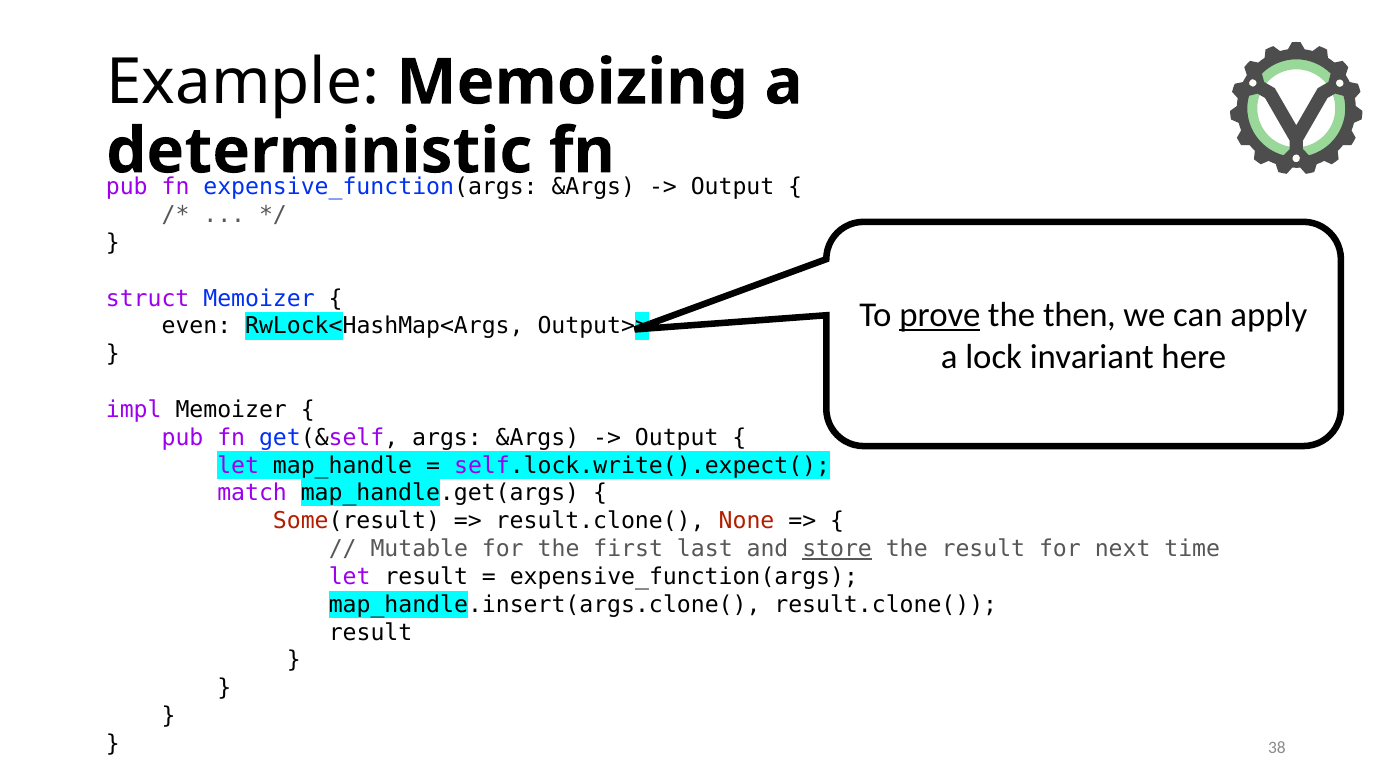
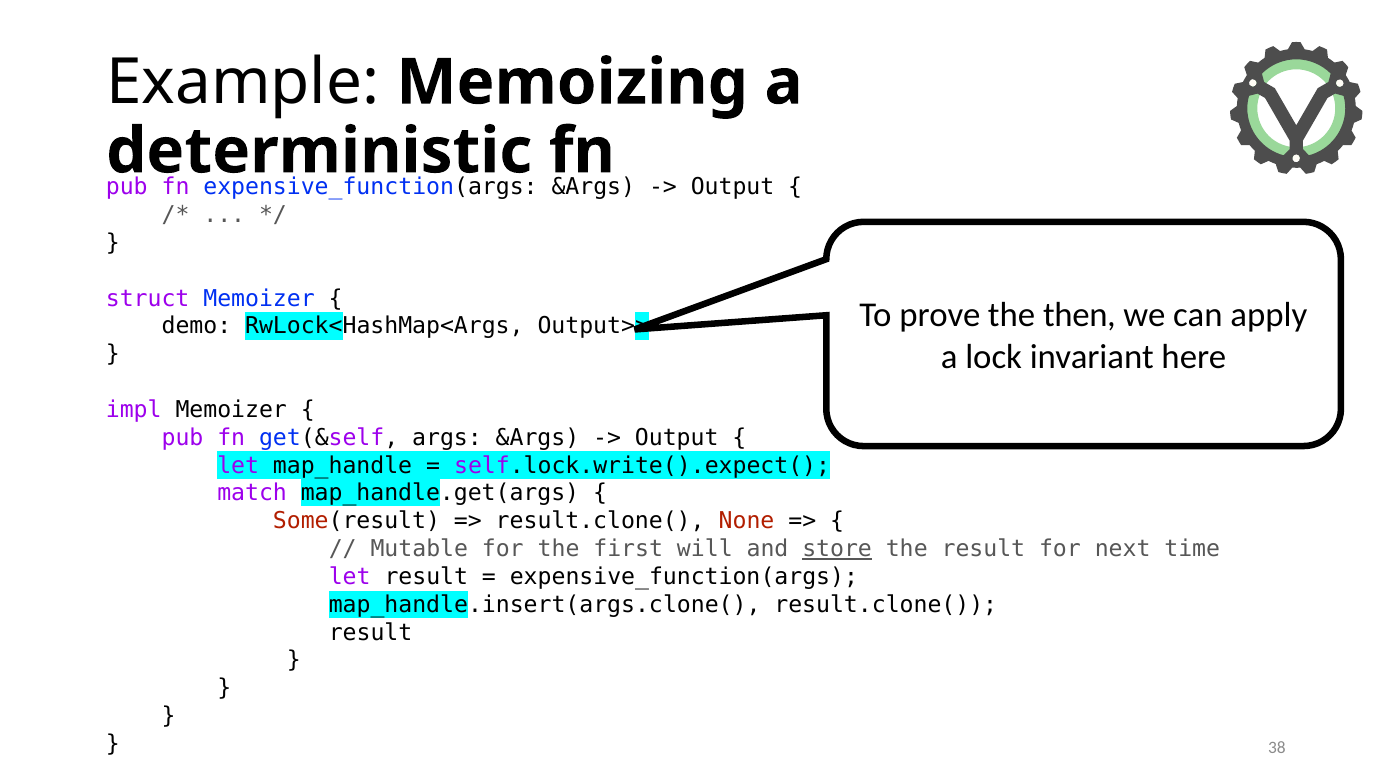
prove underline: present -> none
even: even -> demo
last: last -> will
